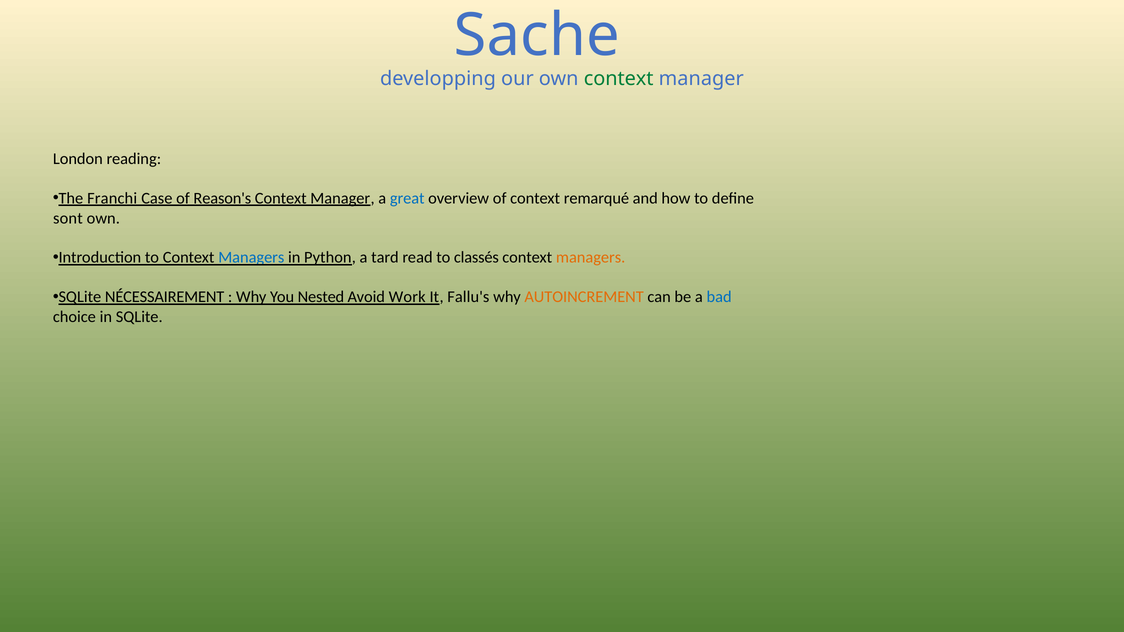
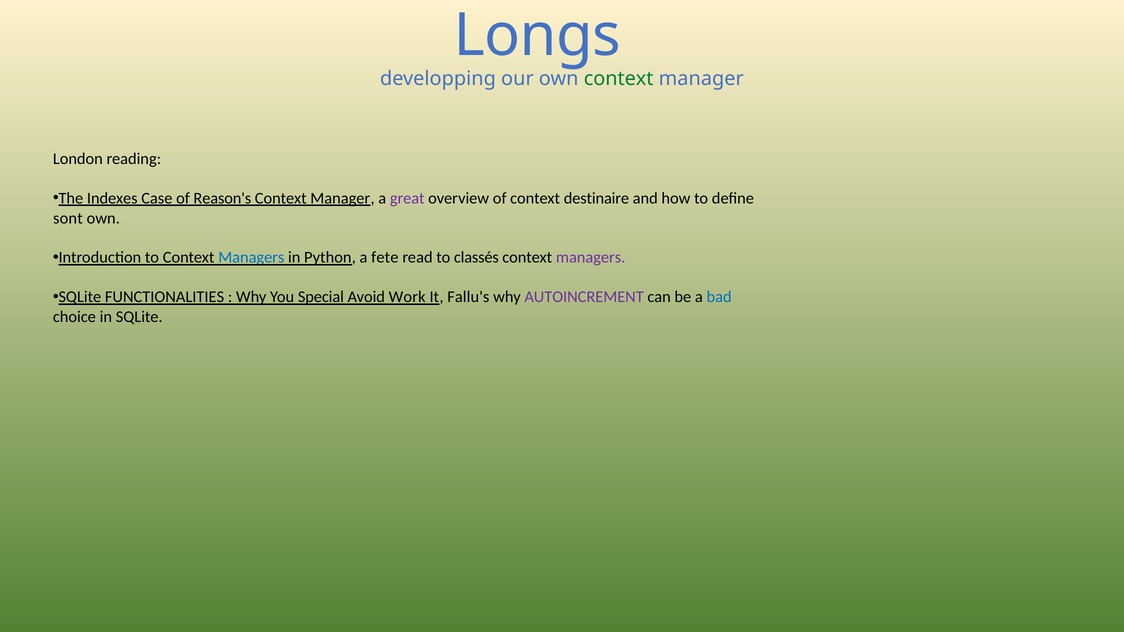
Sache: Sache -> Longs
Franchi: Franchi -> Indexes
great colour: blue -> purple
remarqué: remarqué -> destinaire
tard: tard -> fete
managers at (591, 258) colour: orange -> purple
NÉCESSAIREMENT: NÉCESSAIREMENT -> FUNCTIONALITIES
Nested: Nested -> Special
AUTOINCREMENT colour: orange -> purple
